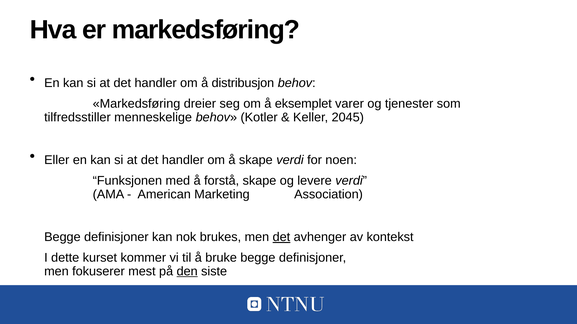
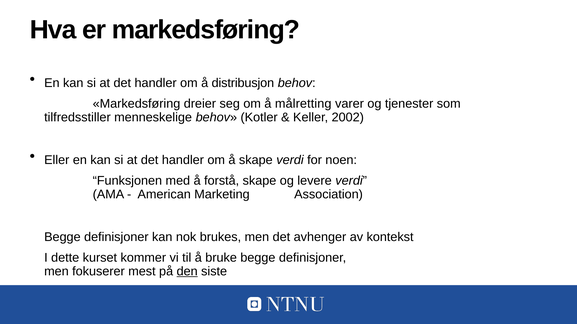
eksemplet: eksemplet -> målretting
2045: 2045 -> 2002
det at (281, 238) underline: present -> none
